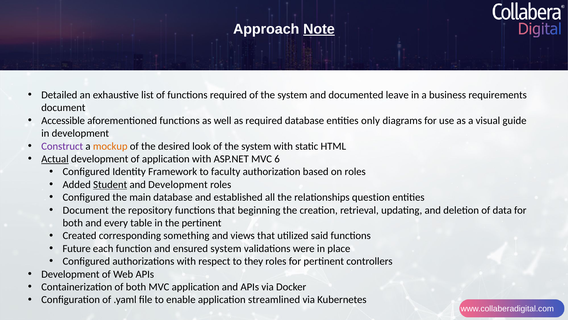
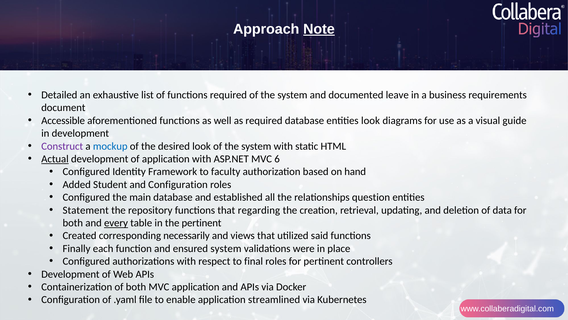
entities only: only -> look
mockup colour: orange -> blue
on roles: roles -> hand
Student underline: present -> none
and Development: Development -> Configuration
Document at (86, 210): Document -> Statement
beginning: beginning -> regarding
every underline: none -> present
something: something -> necessarily
Future: Future -> Finally
they: they -> final
